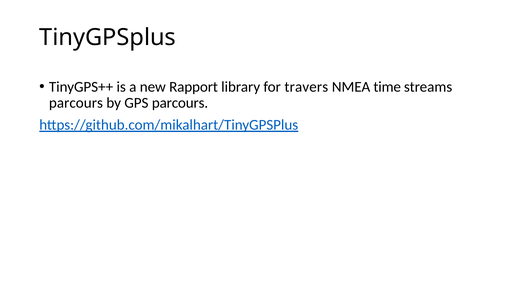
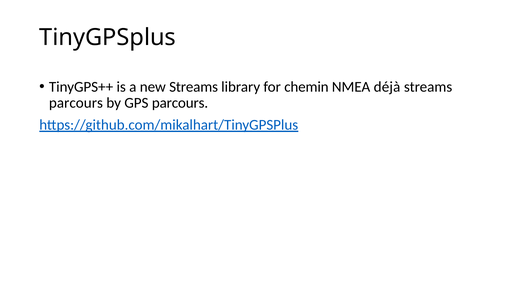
new Rapport: Rapport -> Streams
travers: travers -> chemin
time: time -> déjà
